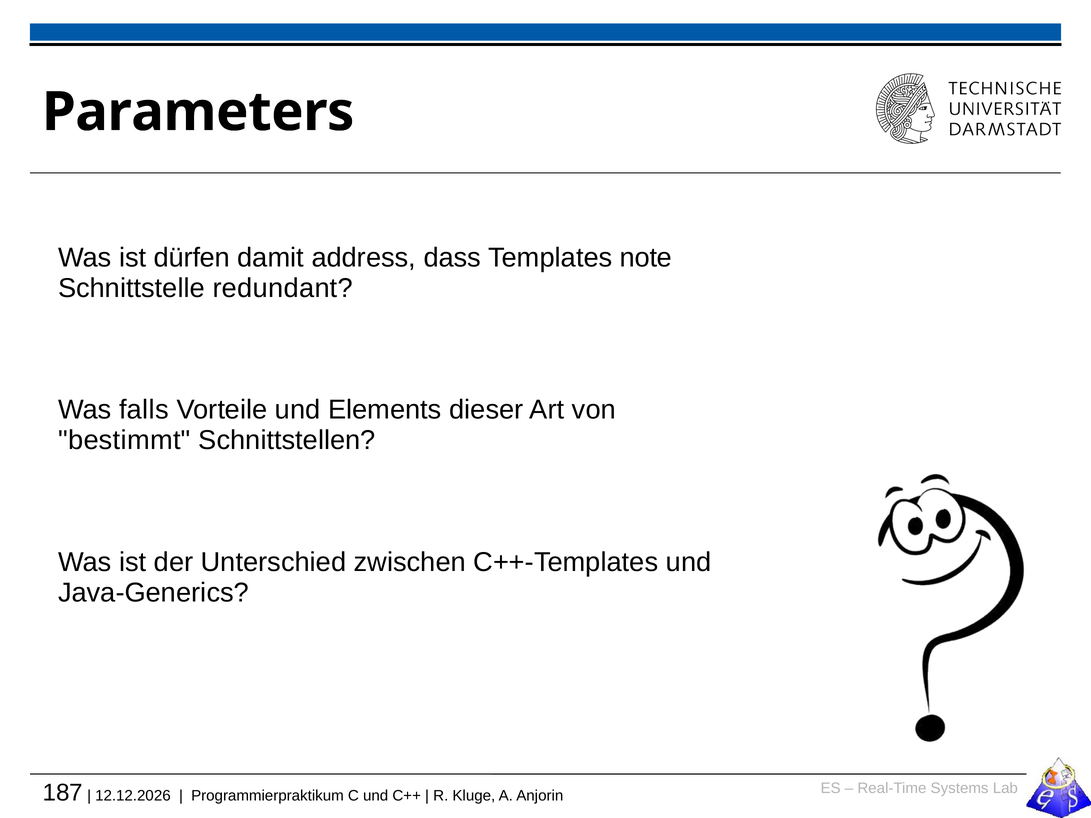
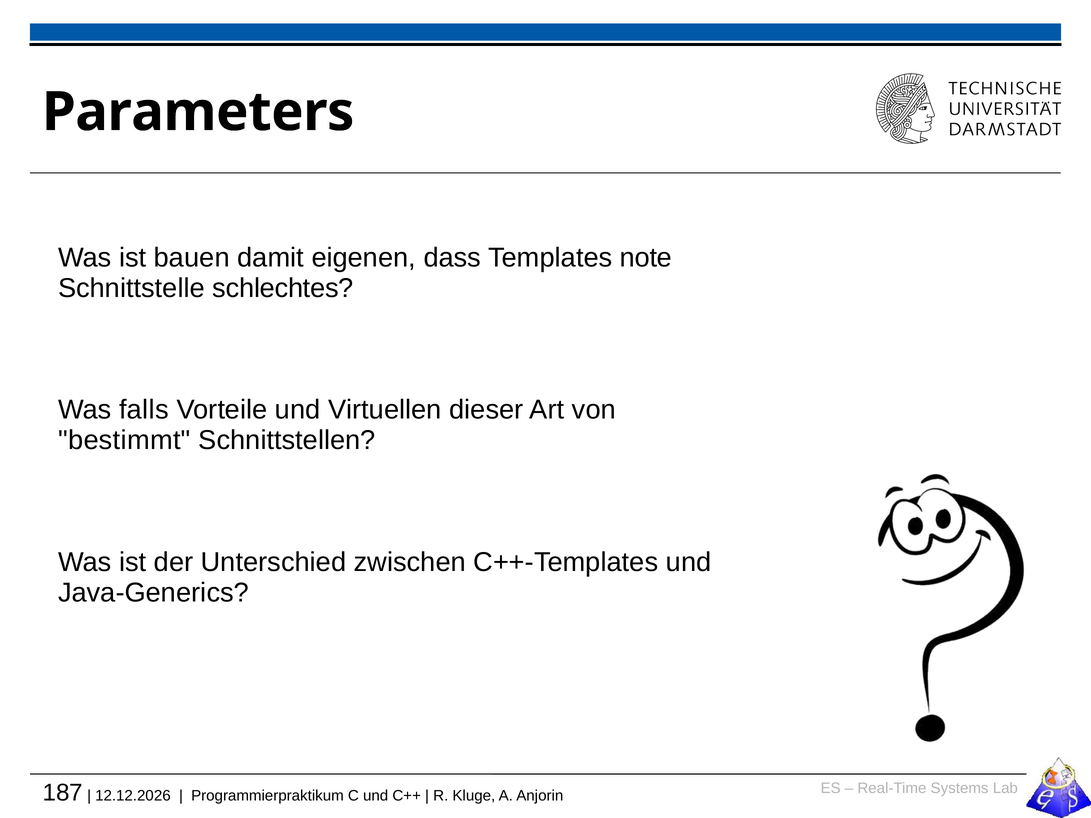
dürfen: dürfen -> bauen
address: address -> eigenen
redundant: redundant -> schlechtes
Elements: Elements -> Virtuellen
